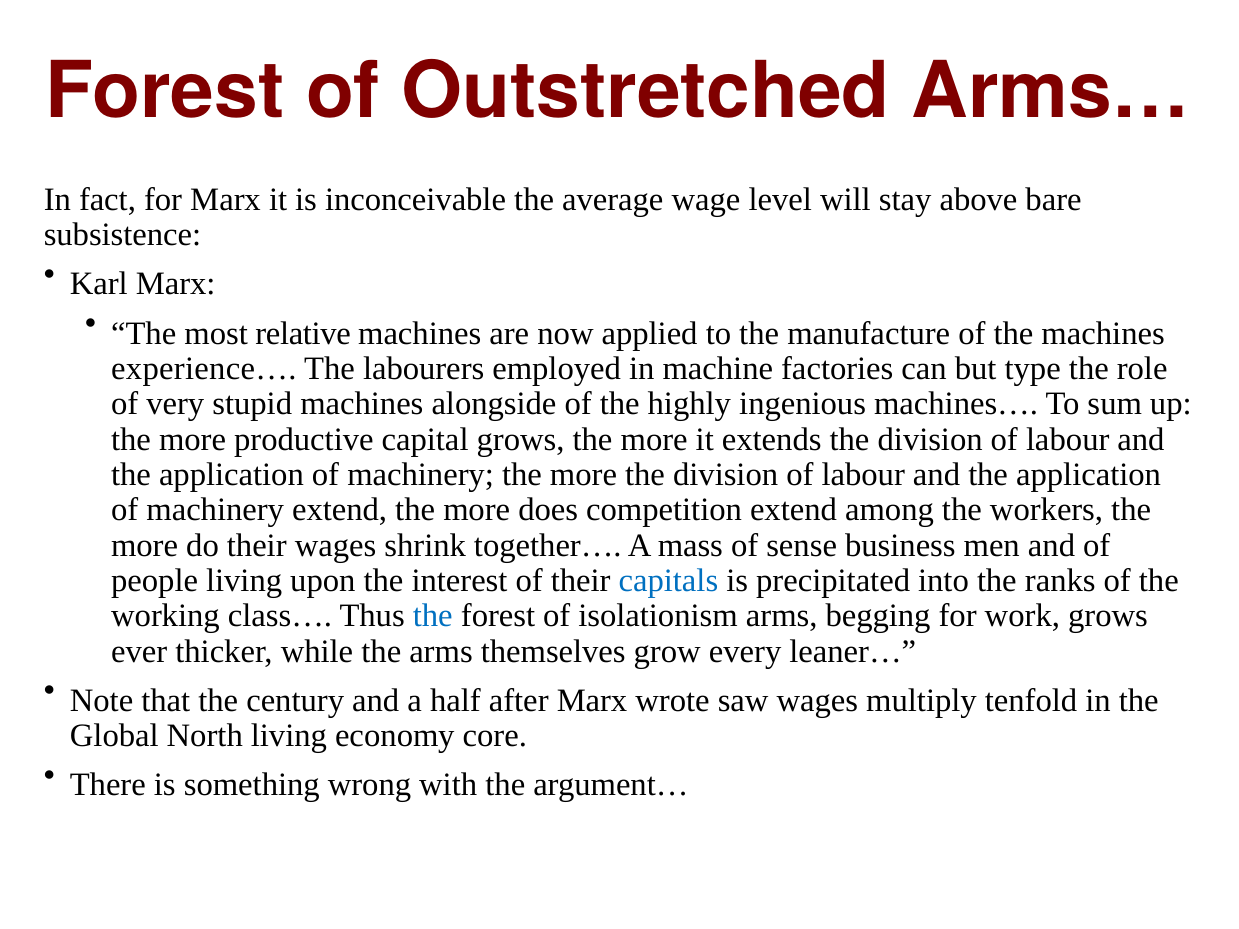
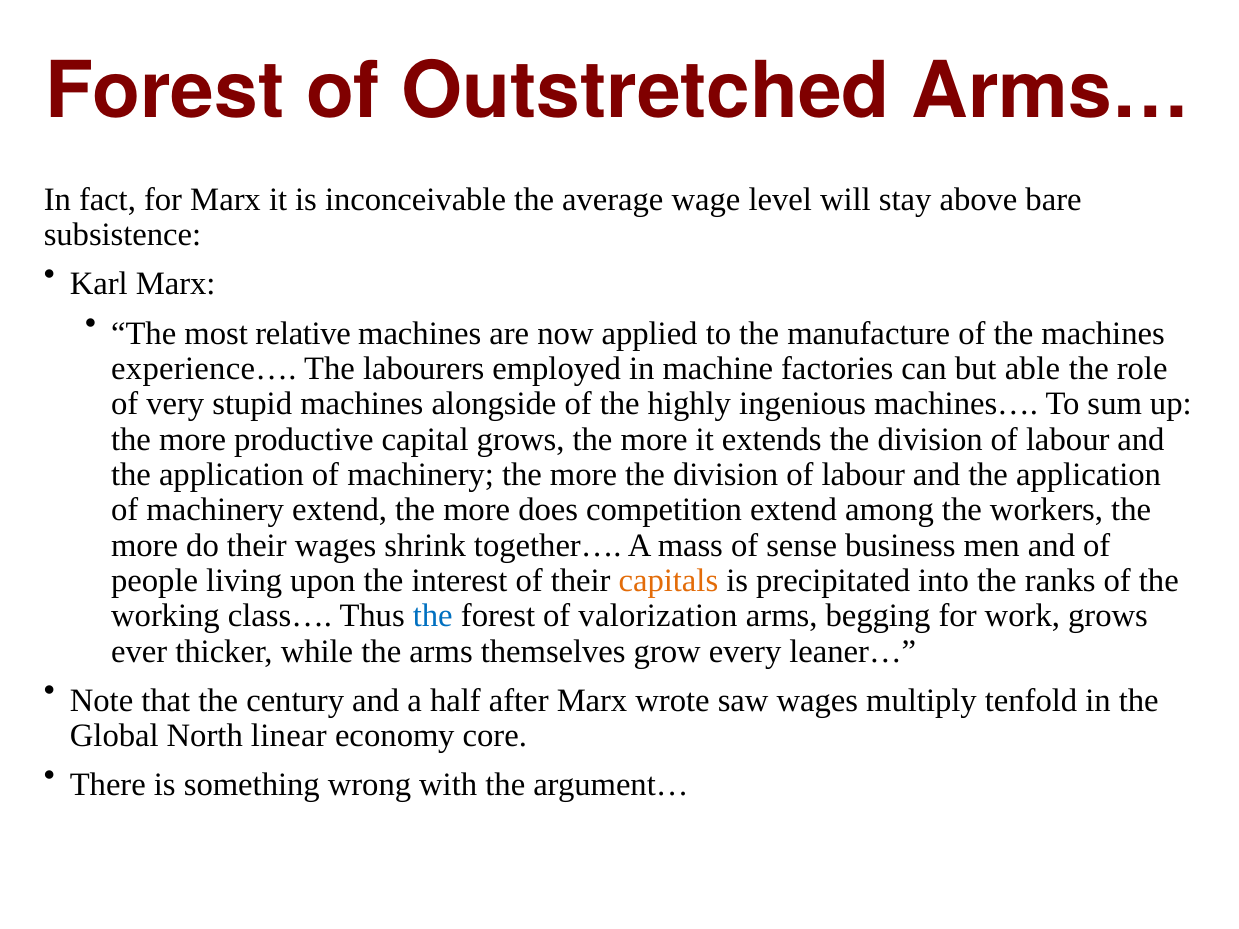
type: type -> able
capitals colour: blue -> orange
isolationism: isolationism -> valorization
North living: living -> linear
